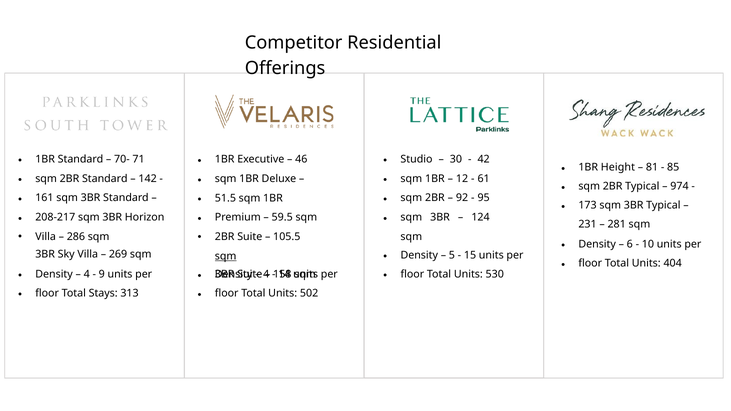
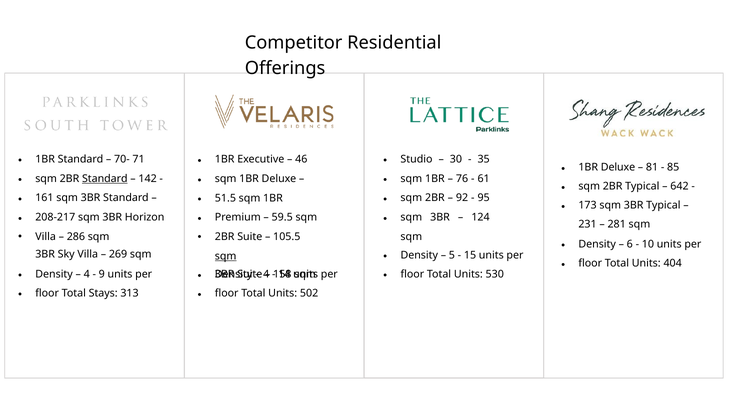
42: 42 -> 35
Height at (618, 167): Height -> Deluxe
Standard at (105, 179) underline: none -> present
12: 12 -> 76
974: 974 -> 642
